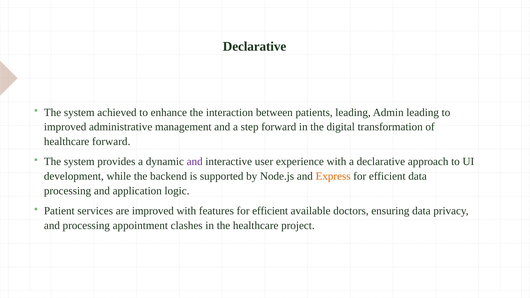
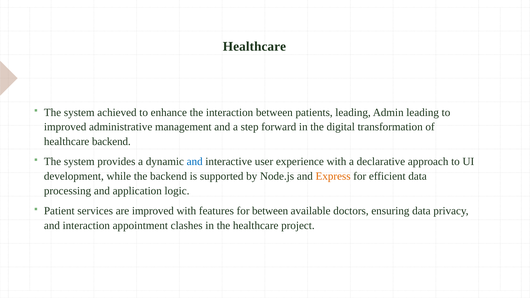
Declarative at (255, 47): Declarative -> Healthcare
healthcare forward: forward -> backend
and at (195, 162) colour: purple -> blue
features for efficient: efficient -> between
and processing: processing -> interaction
